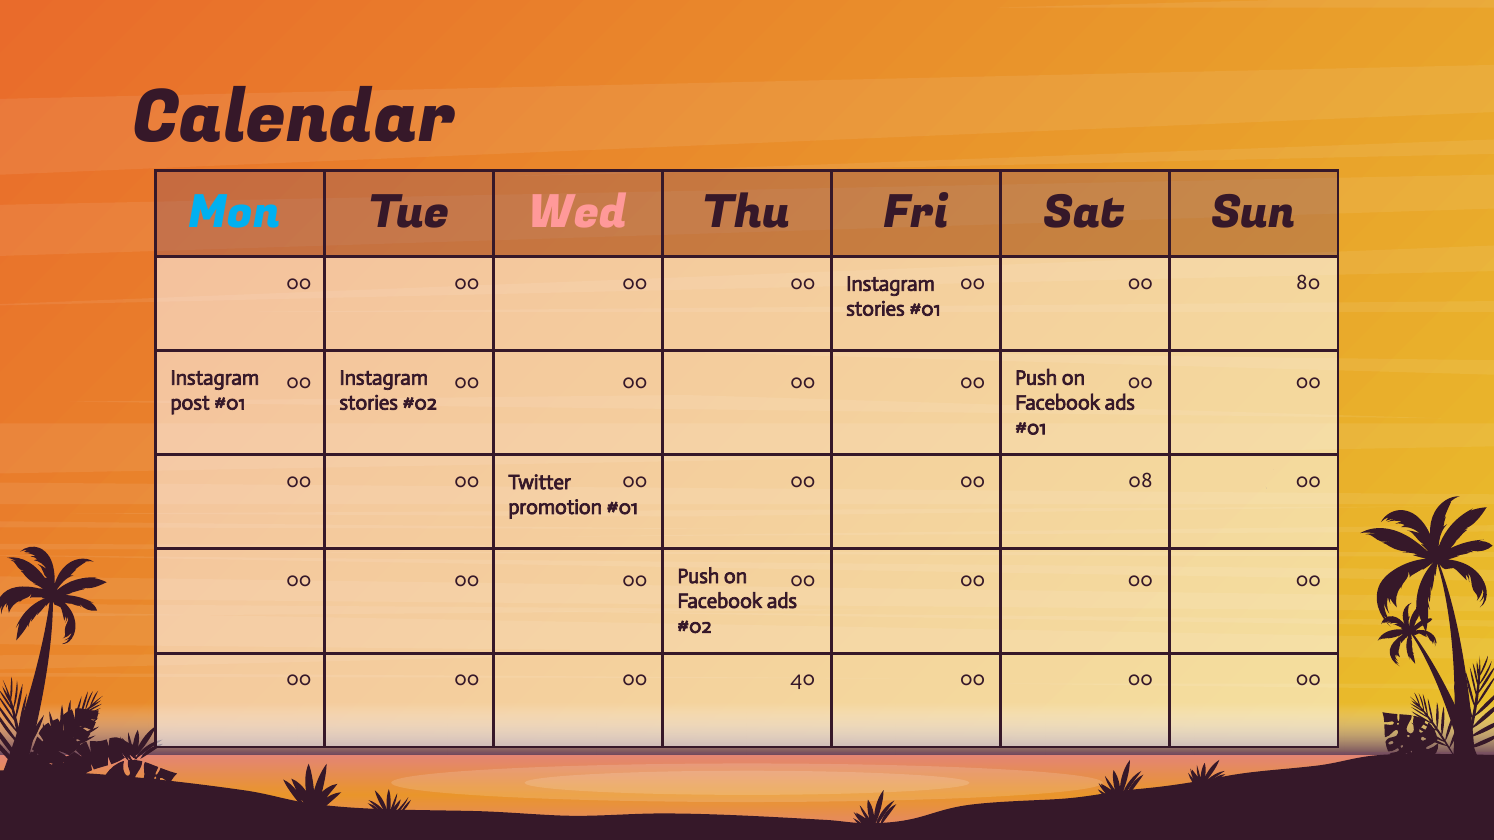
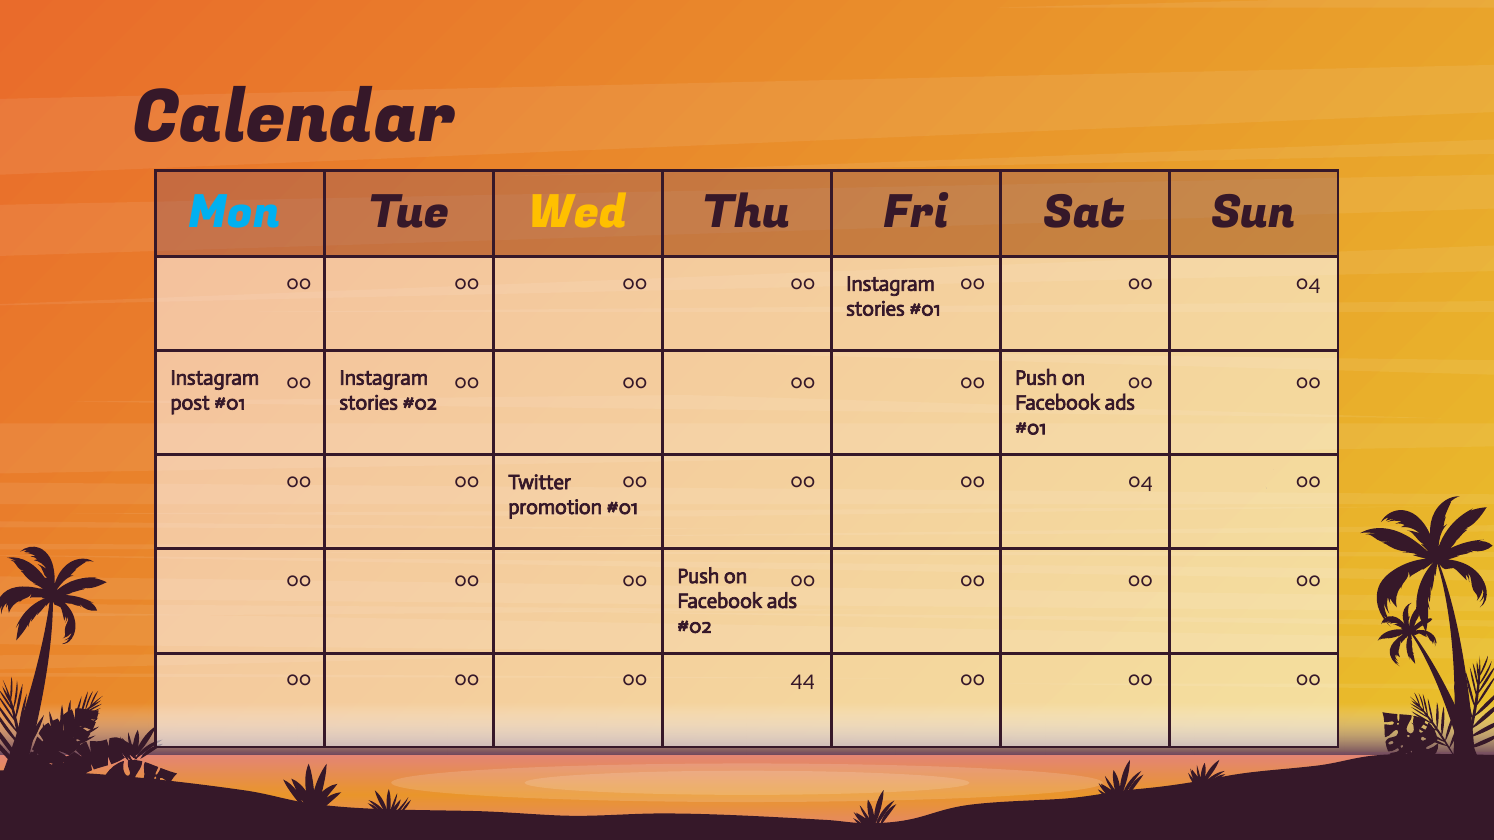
Wed colour: pink -> yellow
80 at (1308, 283): 80 -> 04
08 at (1140, 481): 08 -> 04
40: 40 -> 44
